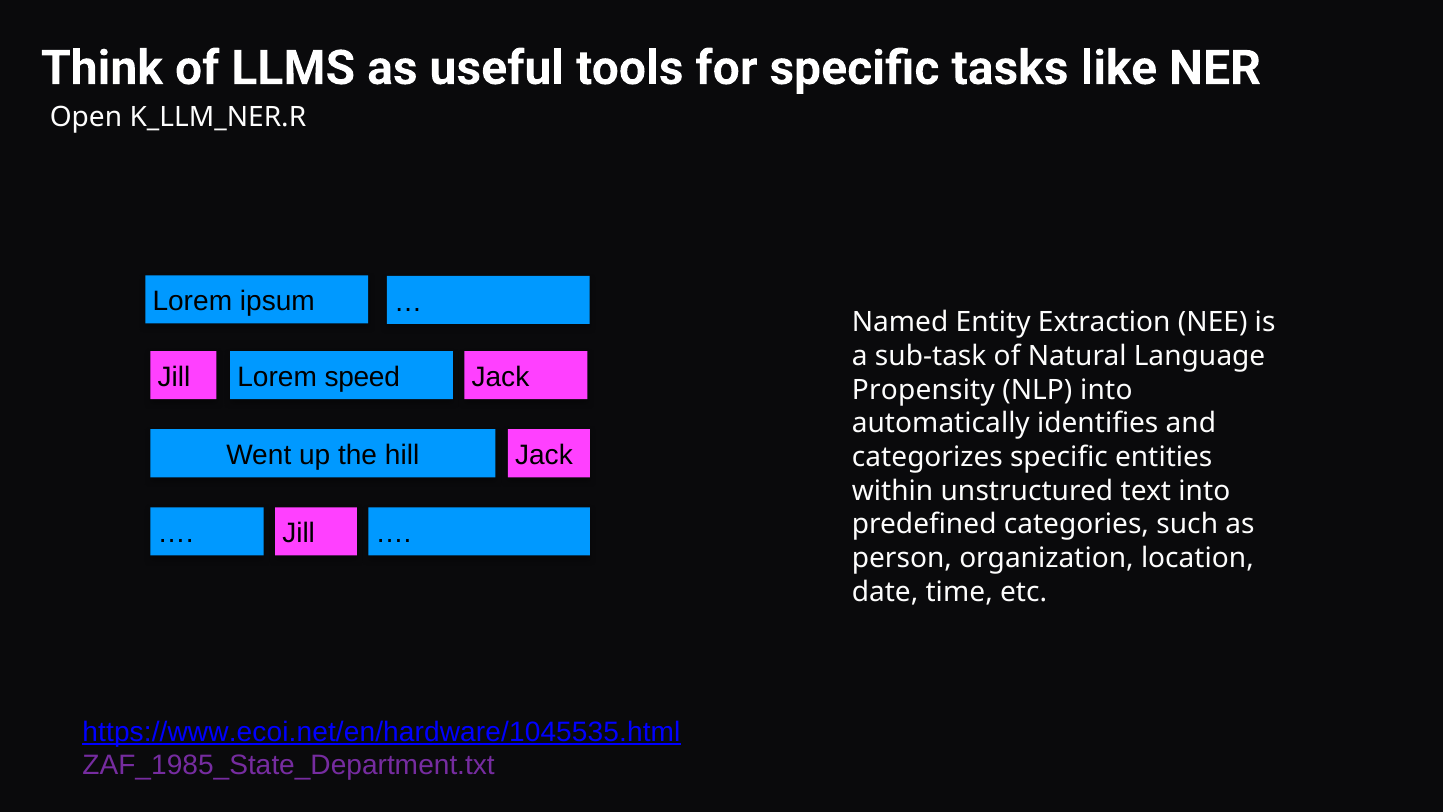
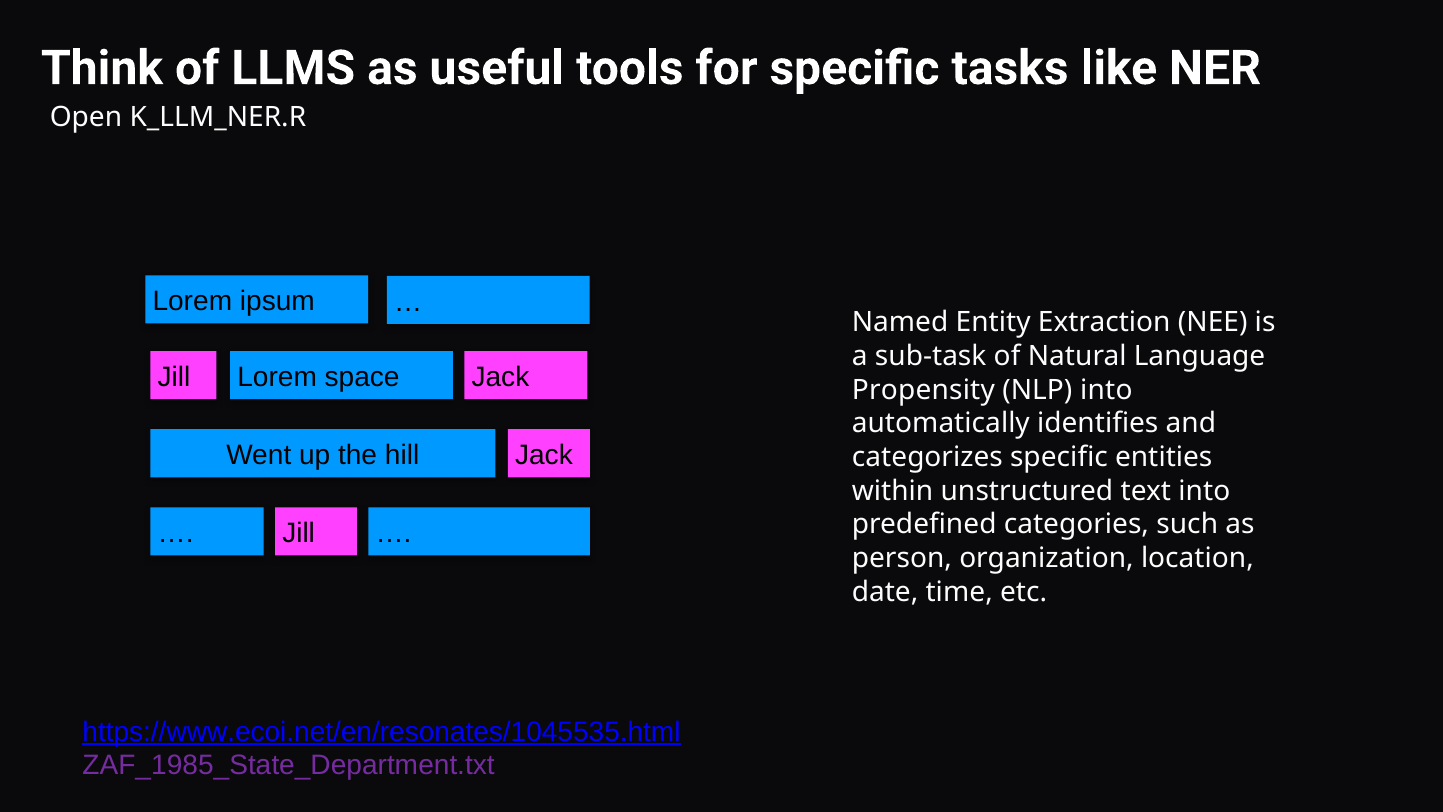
speed: speed -> space
https://www.ecoi.net/en/hardware/1045535.html: https://www.ecoi.net/en/hardware/1045535.html -> https://www.ecoi.net/en/resonates/1045535.html
